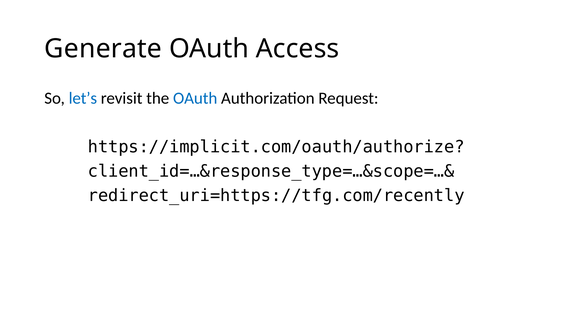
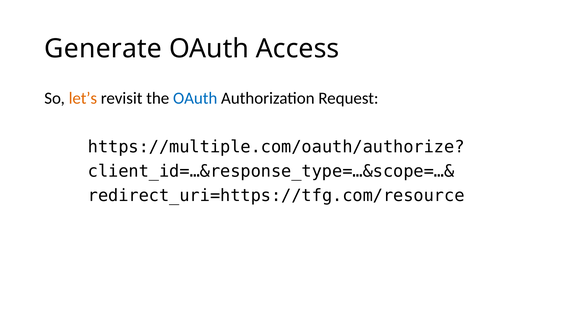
let’s colour: blue -> orange
https://implicit.com/oauth/authorize: https://implicit.com/oauth/authorize -> https://multiple.com/oauth/authorize
redirect_uri=https://tfg.com/recently: redirect_uri=https://tfg.com/recently -> redirect_uri=https://tfg.com/resource
